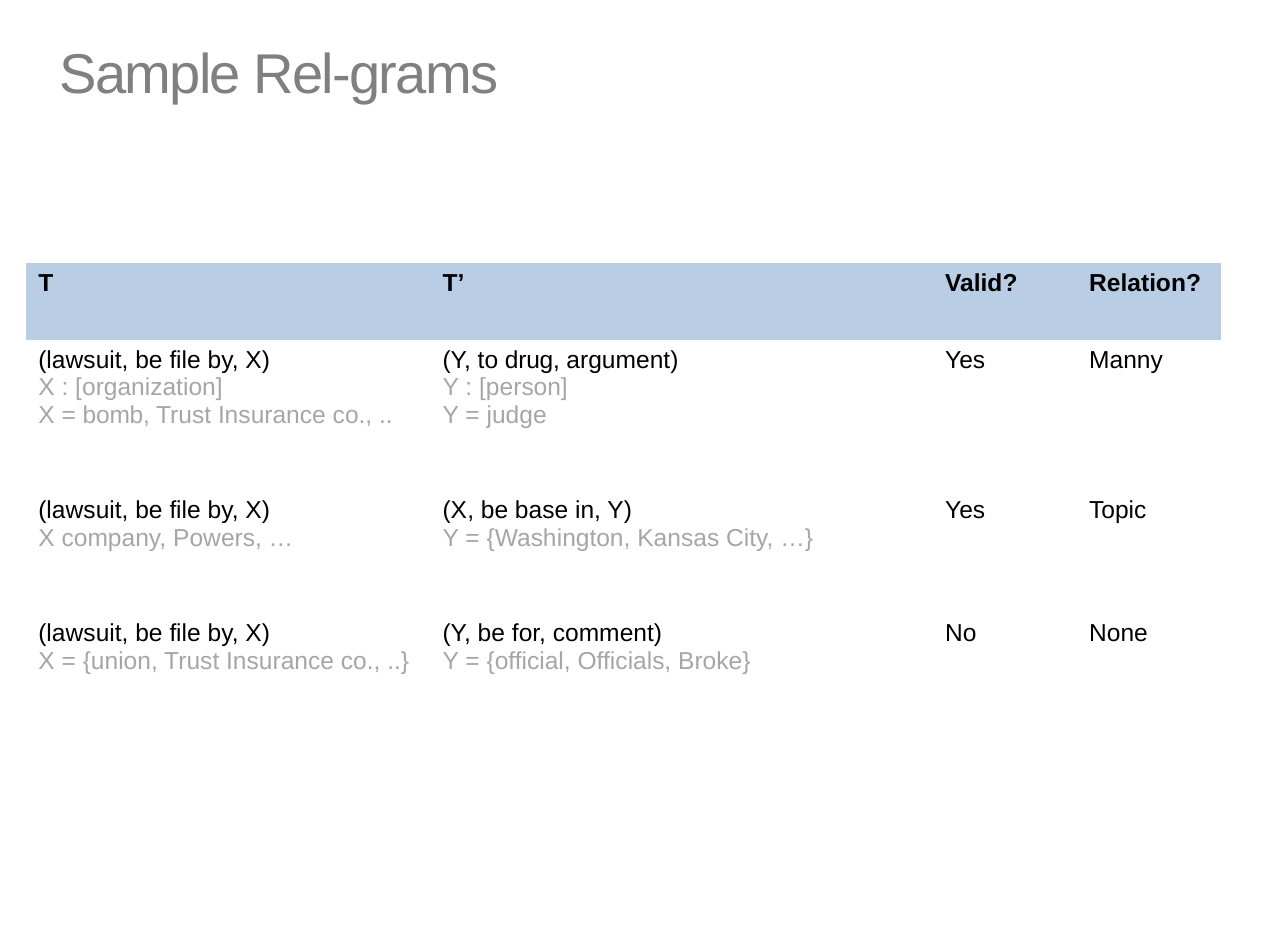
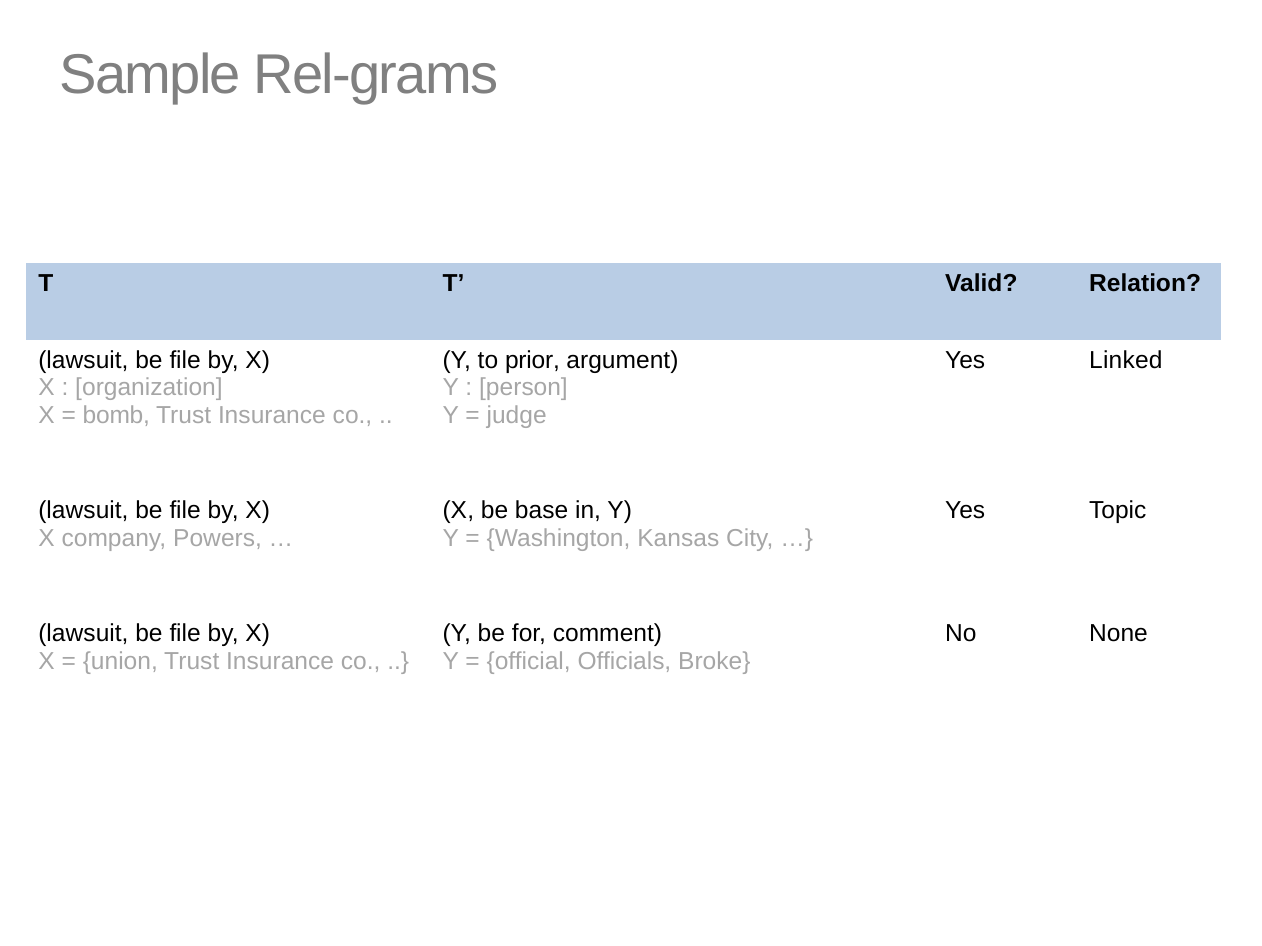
drug: drug -> prior
Manny: Manny -> Linked
